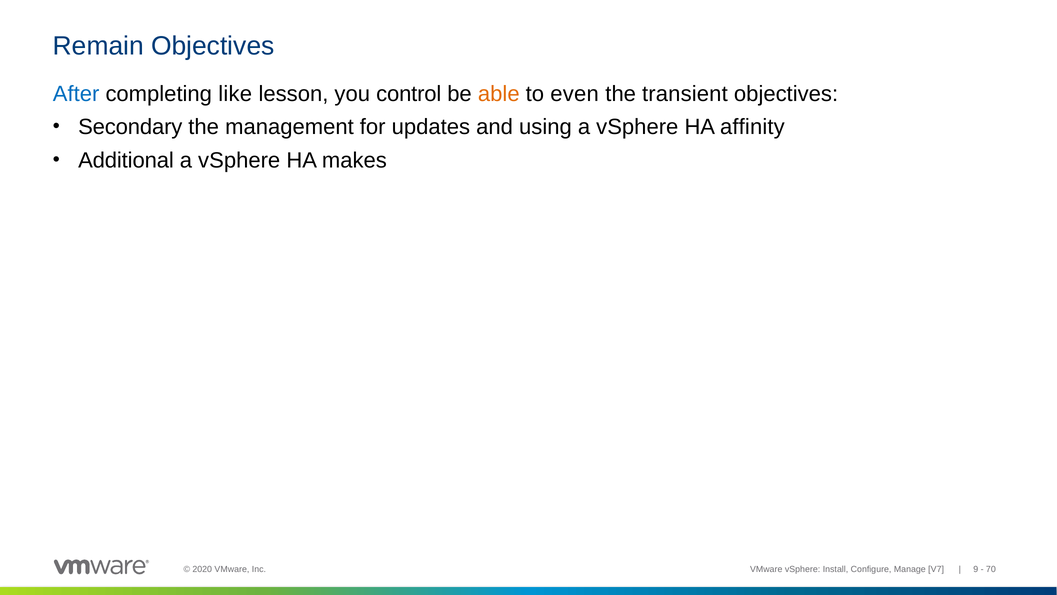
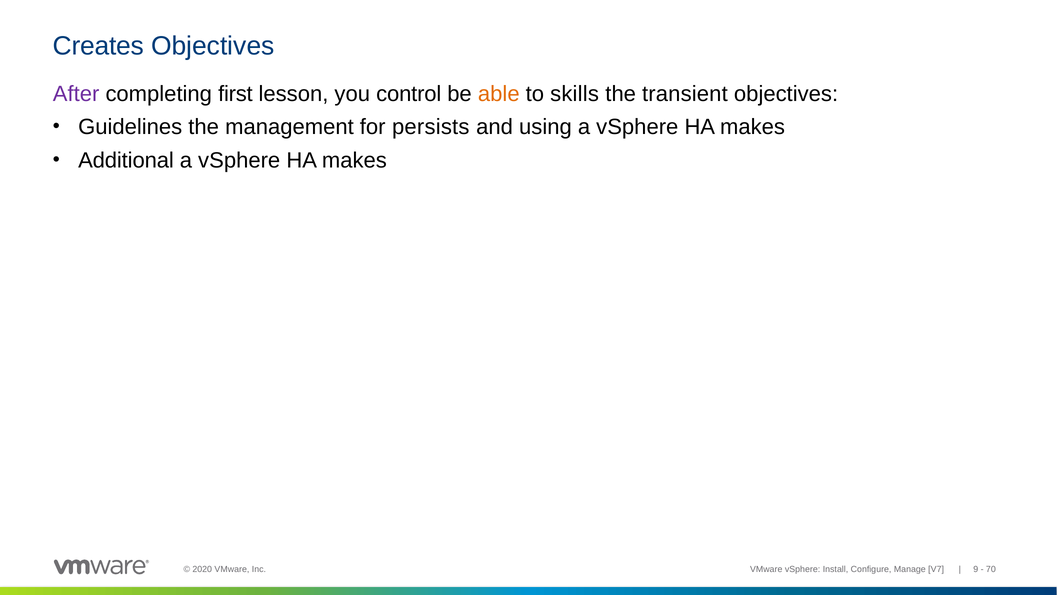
Remain: Remain -> Creates
After colour: blue -> purple
like: like -> first
even: even -> skills
Secondary: Secondary -> Guidelines
updates: updates -> persists
affinity at (752, 127): affinity -> makes
